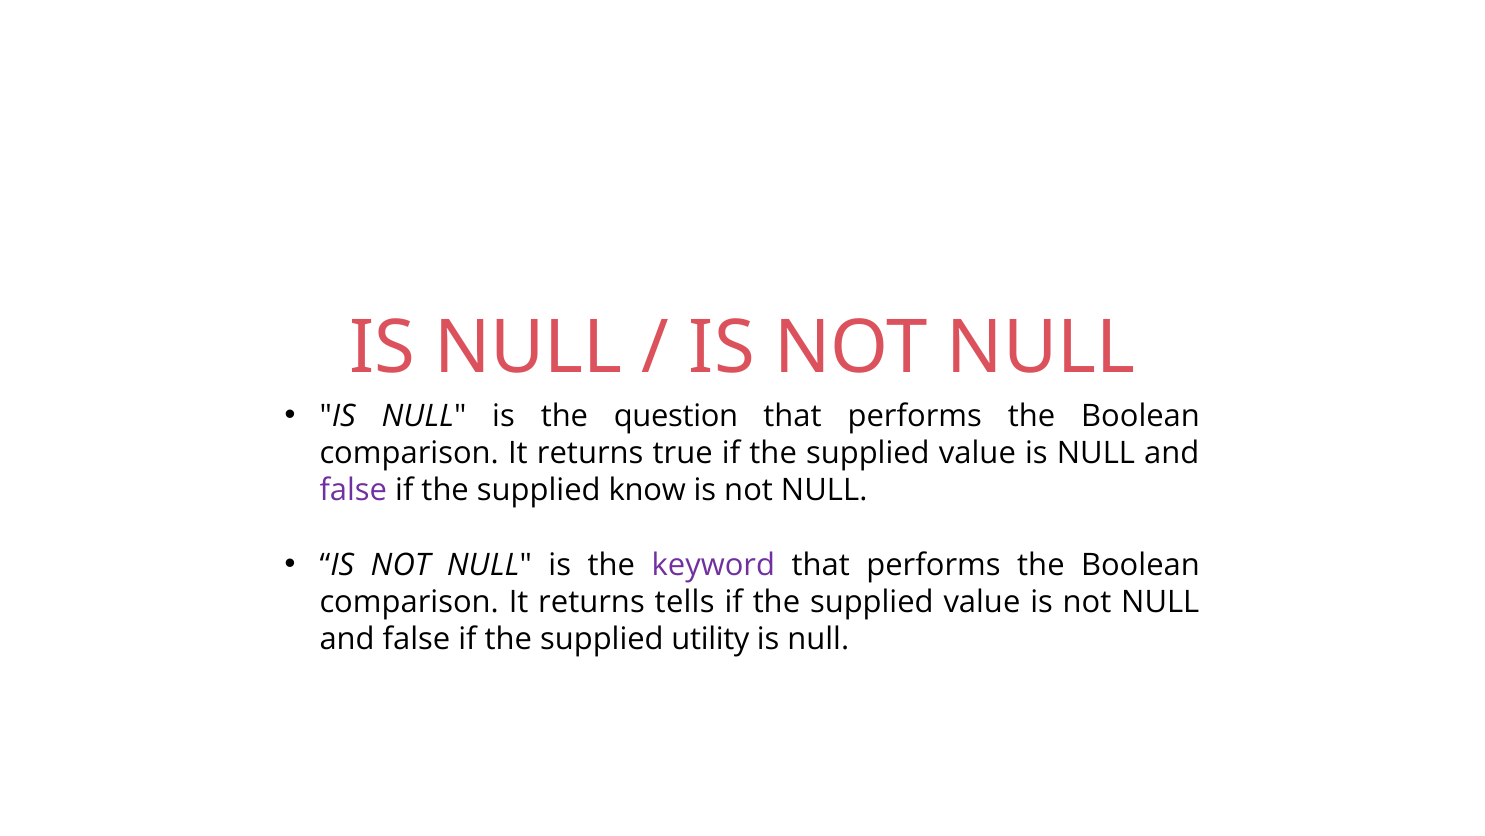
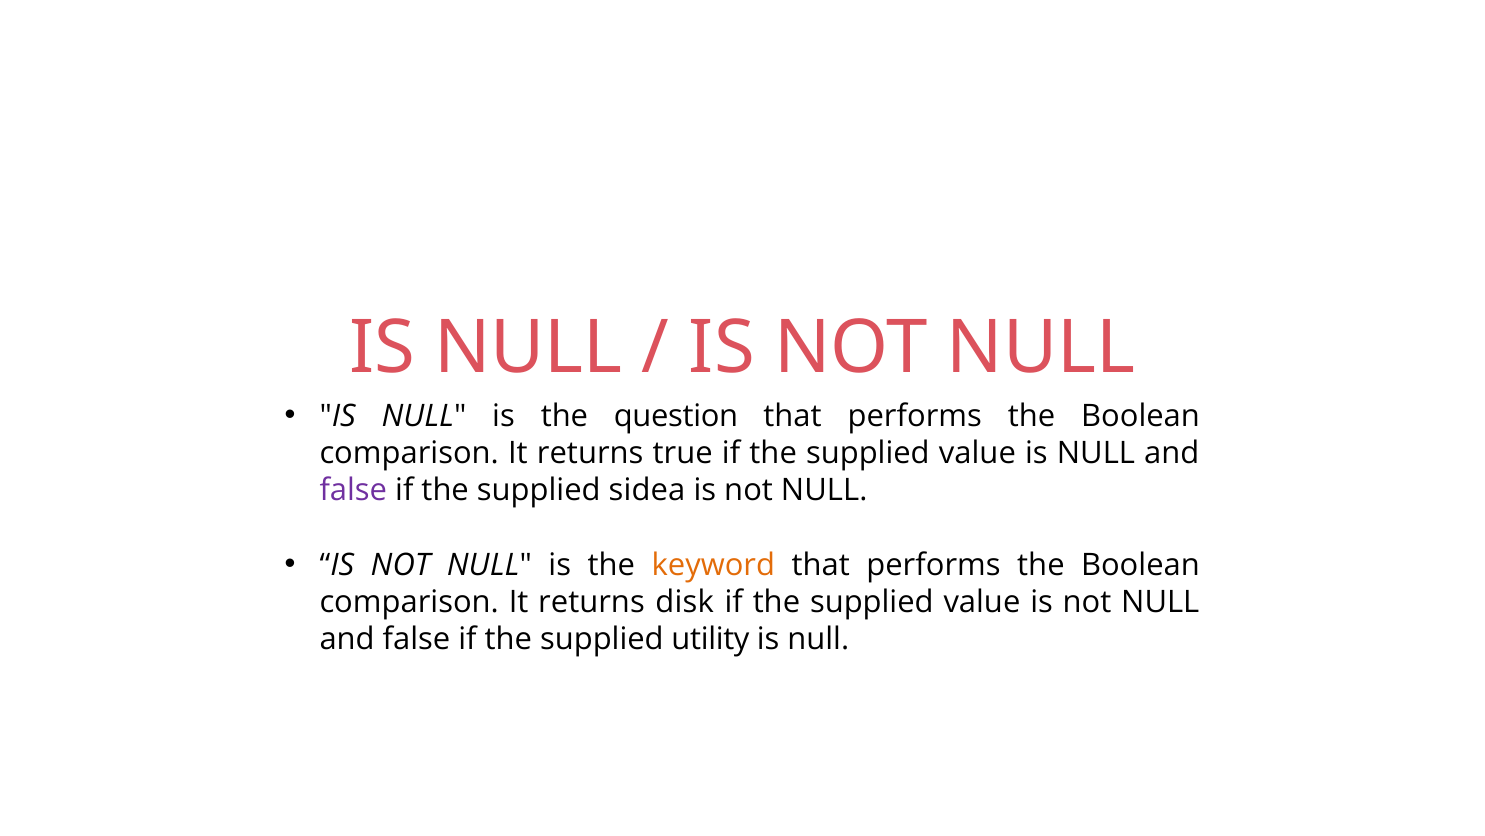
know: know -> sidea
keyword colour: purple -> orange
tells: tells -> disk
